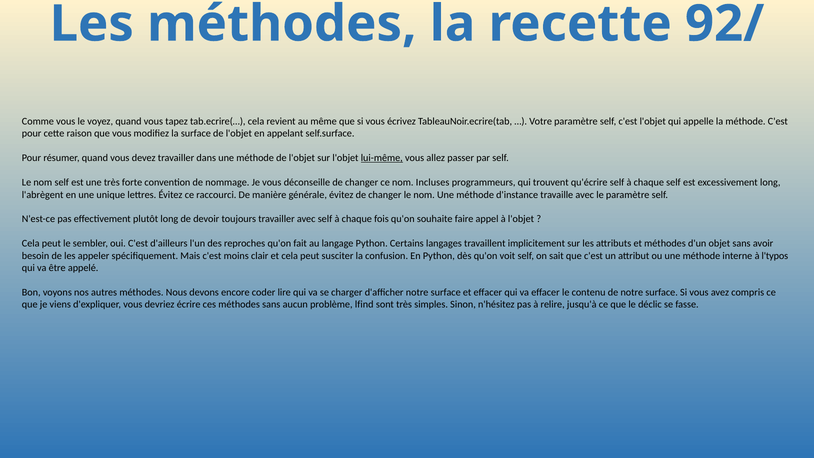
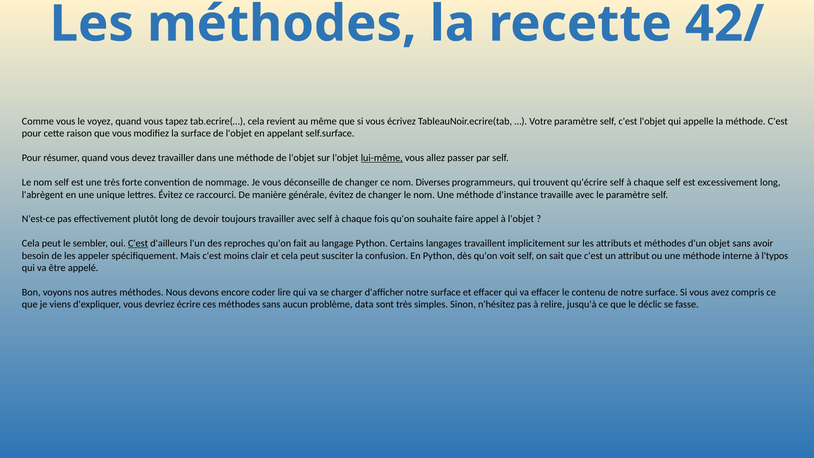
92/: 92/ -> 42/
Incluses: Incluses -> Diverses
C'est at (138, 243) underline: none -> present
lfind: lfind -> data
